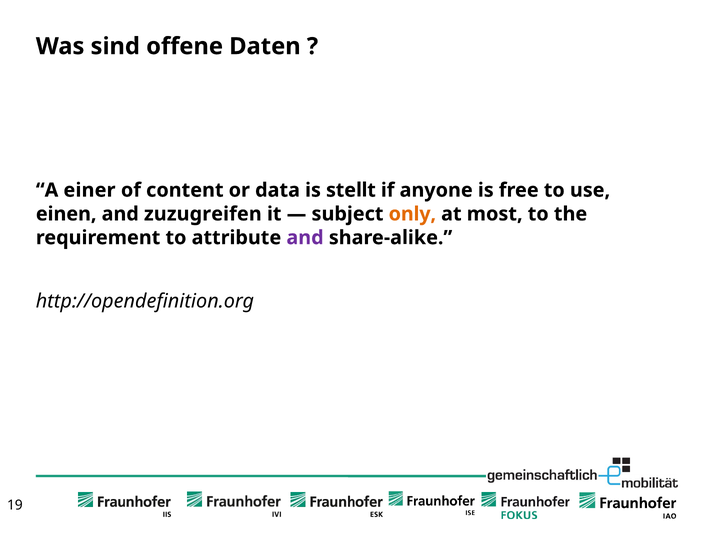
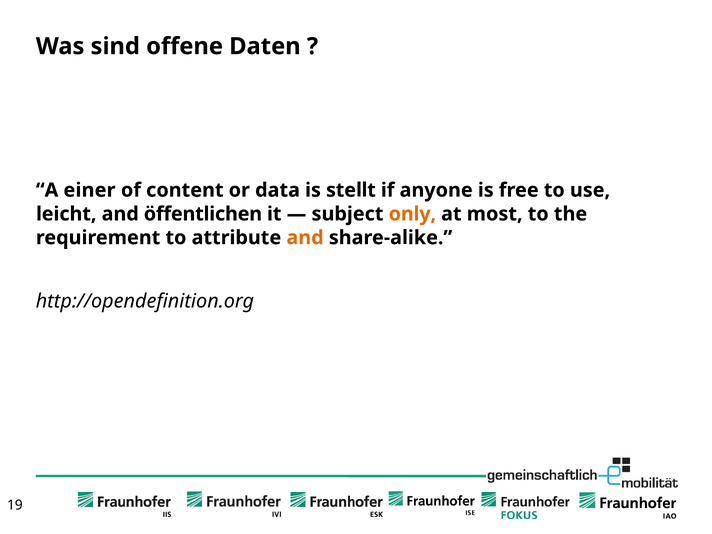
einen: einen -> leicht
zuzugreifen: zuzugreifen -> öffentlichen
and at (305, 238) colour: purple -> orange
